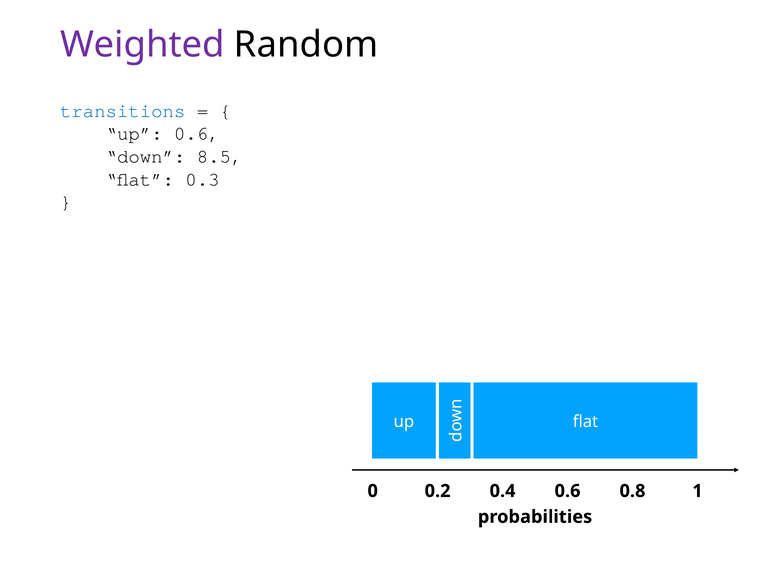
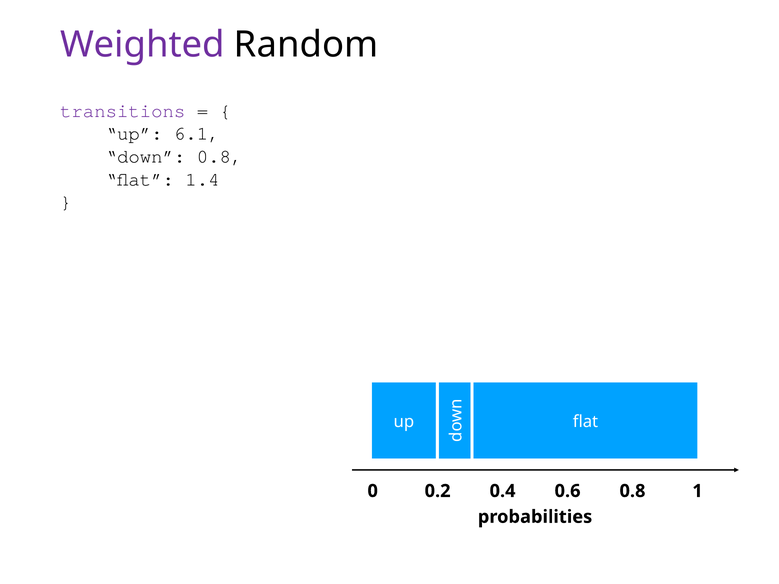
transitions colour: blue -> purple
up 0.6: 0.6 -> 6.1
down 8.5: 8.5 -> 0.8
0.3: 0.3 -> 1.4
